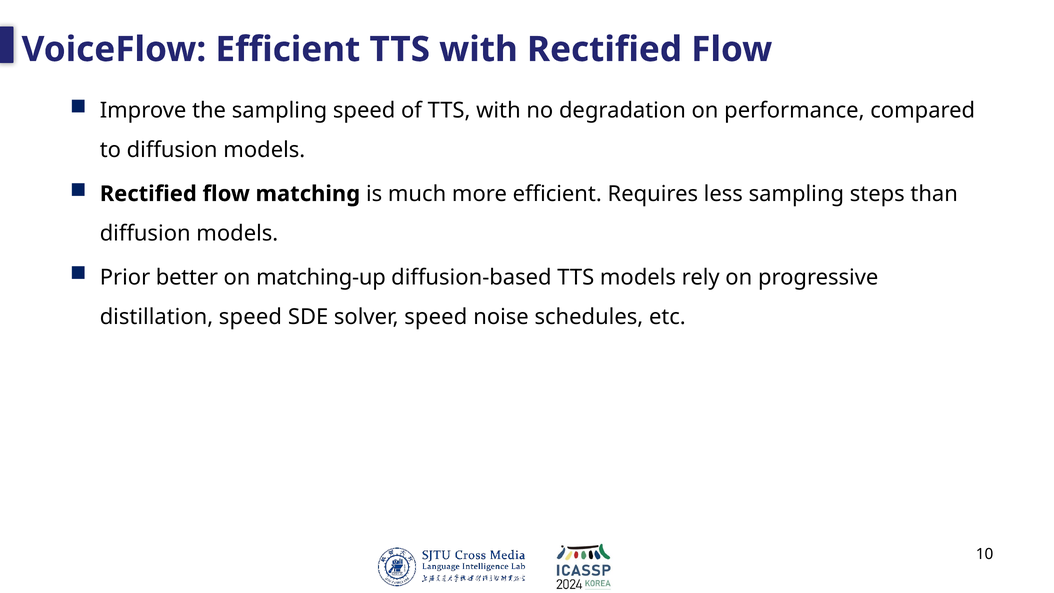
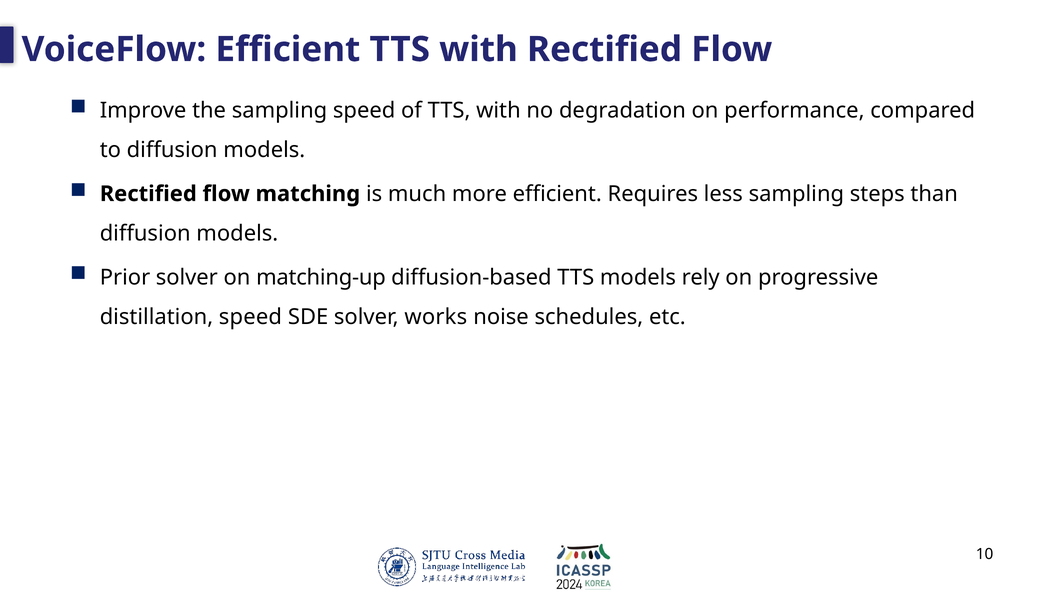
Prior better: better -> solver
solver speed: speed -> works
